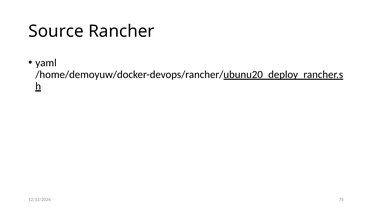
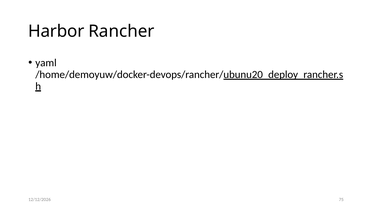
Source: Source -> Harbor
